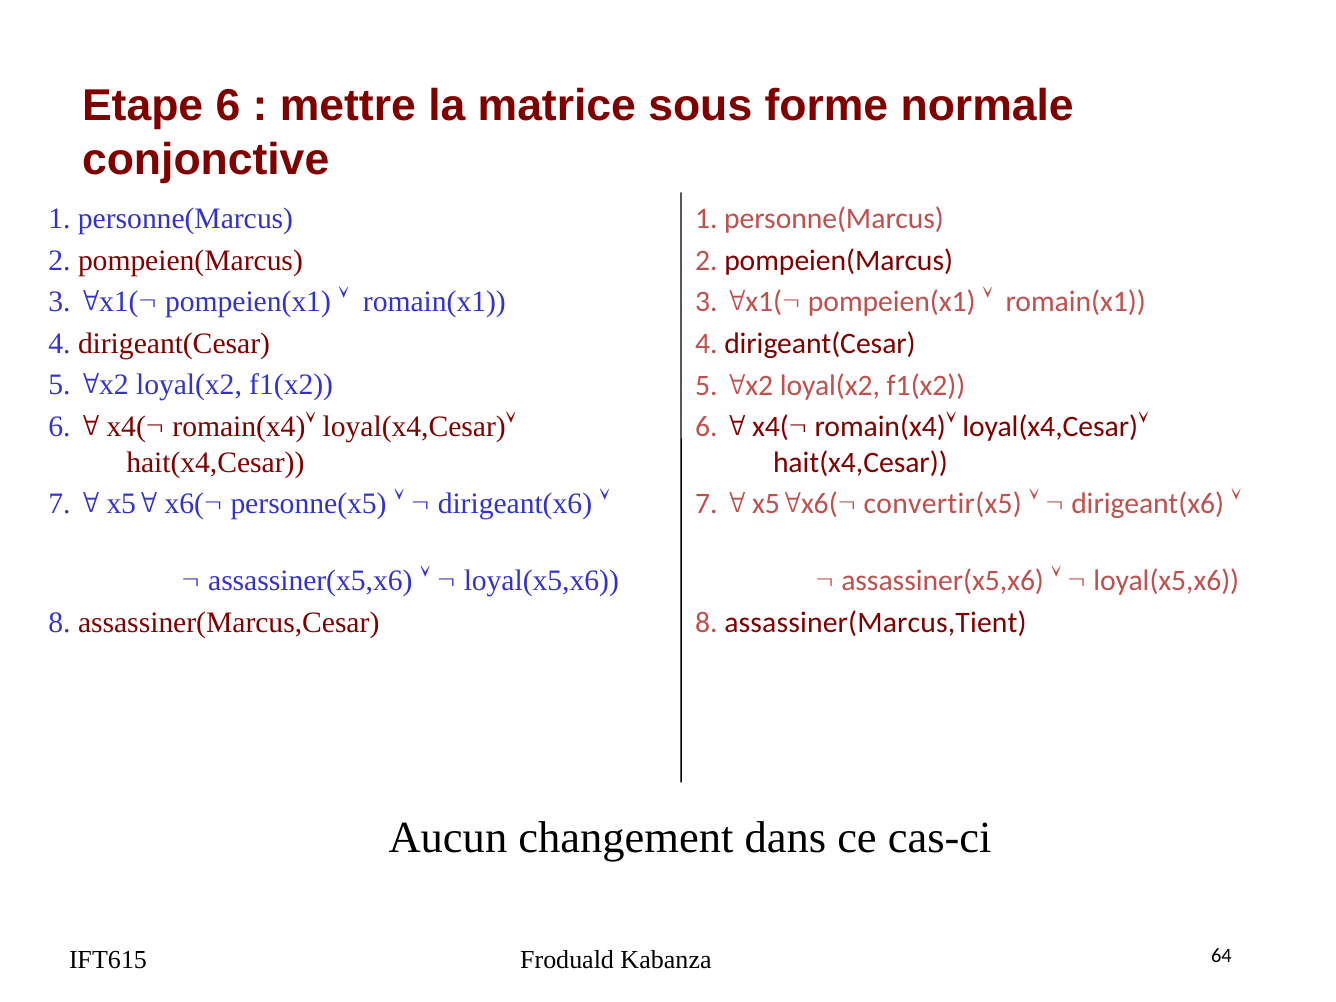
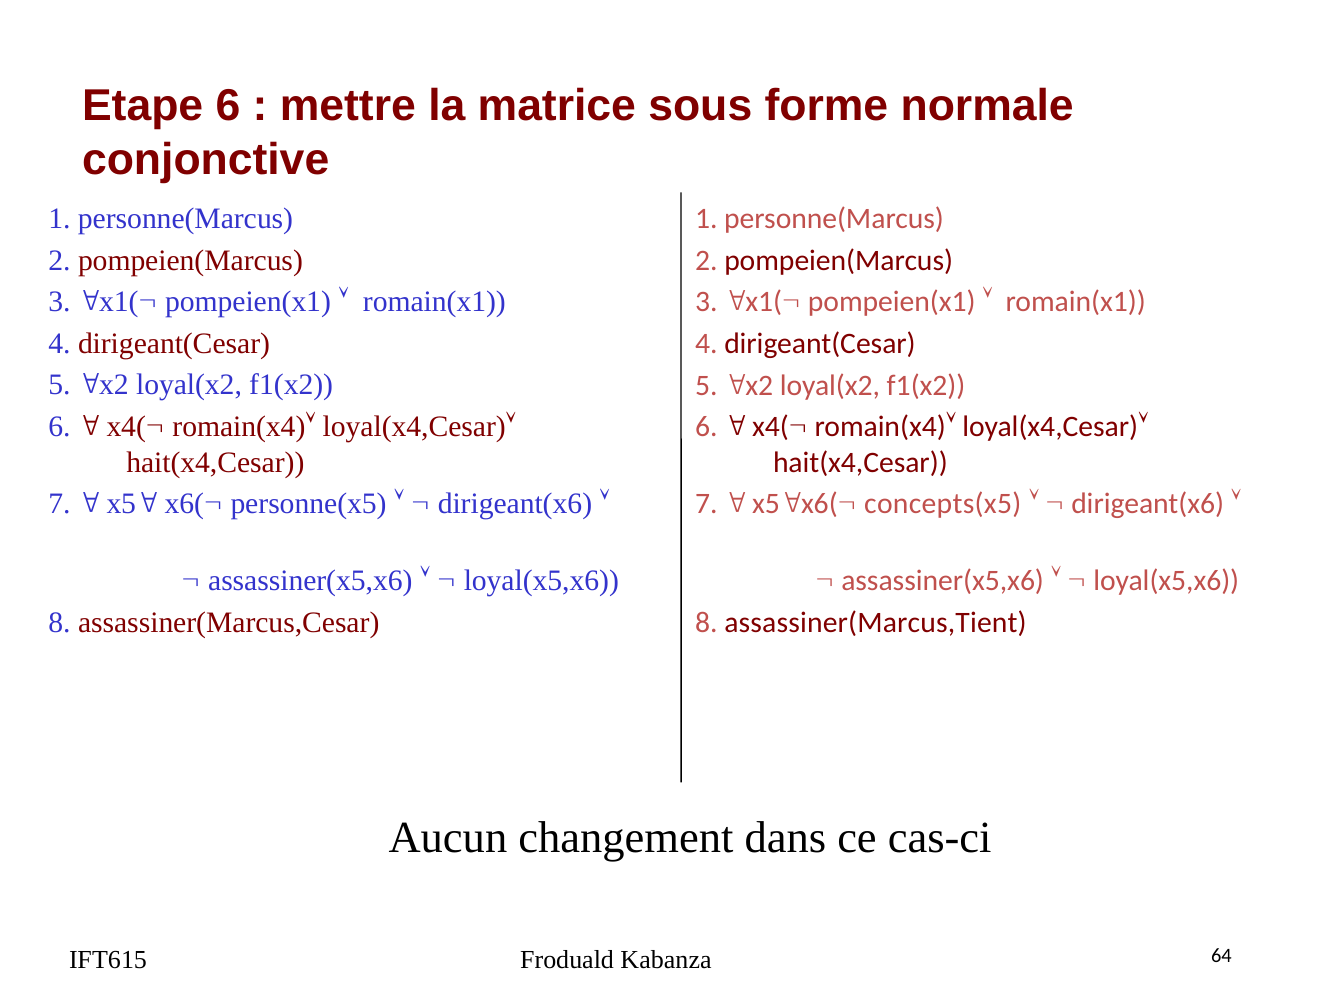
convertir(x5: convertir(x5 -> concepts(x5
